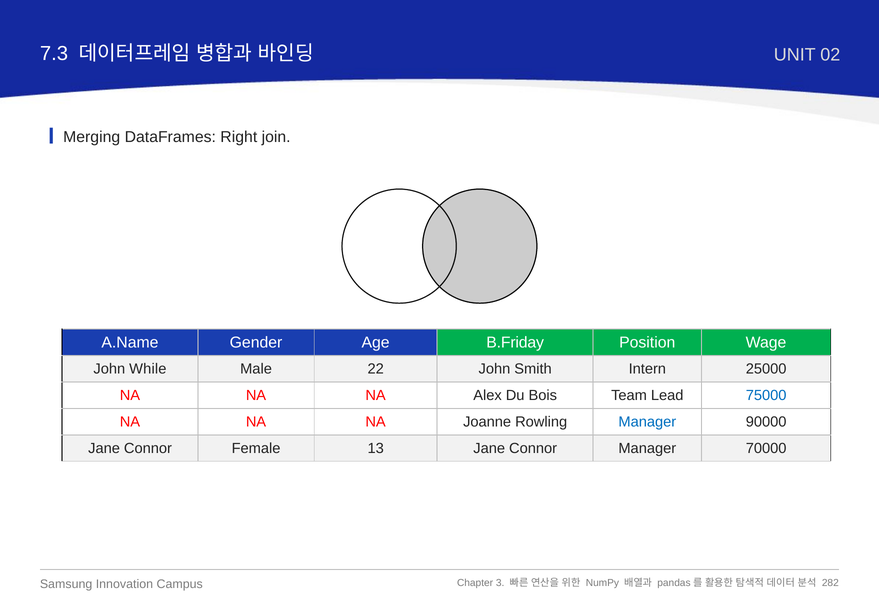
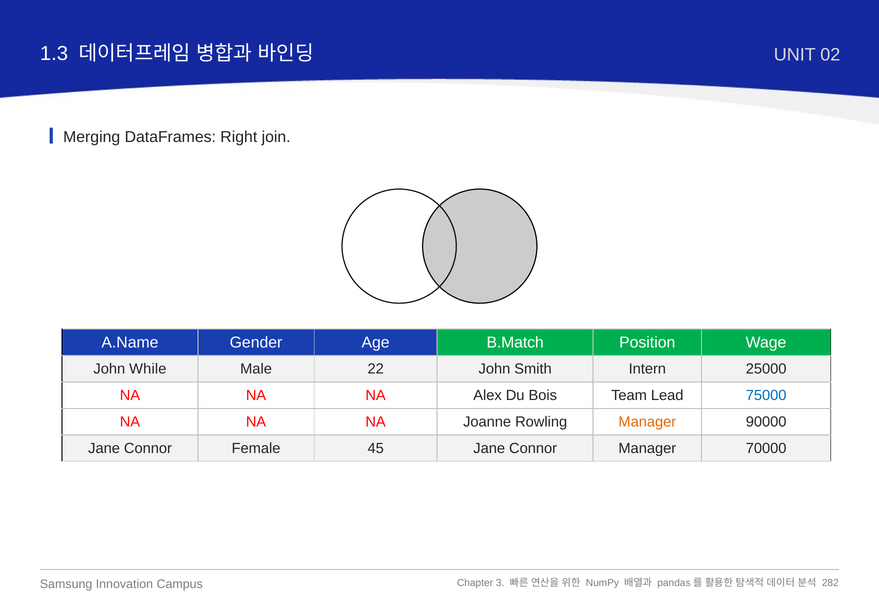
7.3: 7.3 -> 1.3
B.Friday: B.Friday -> B.Match
Manager at (647, 422) colour: blue -> orange
13: 13 -> 45
